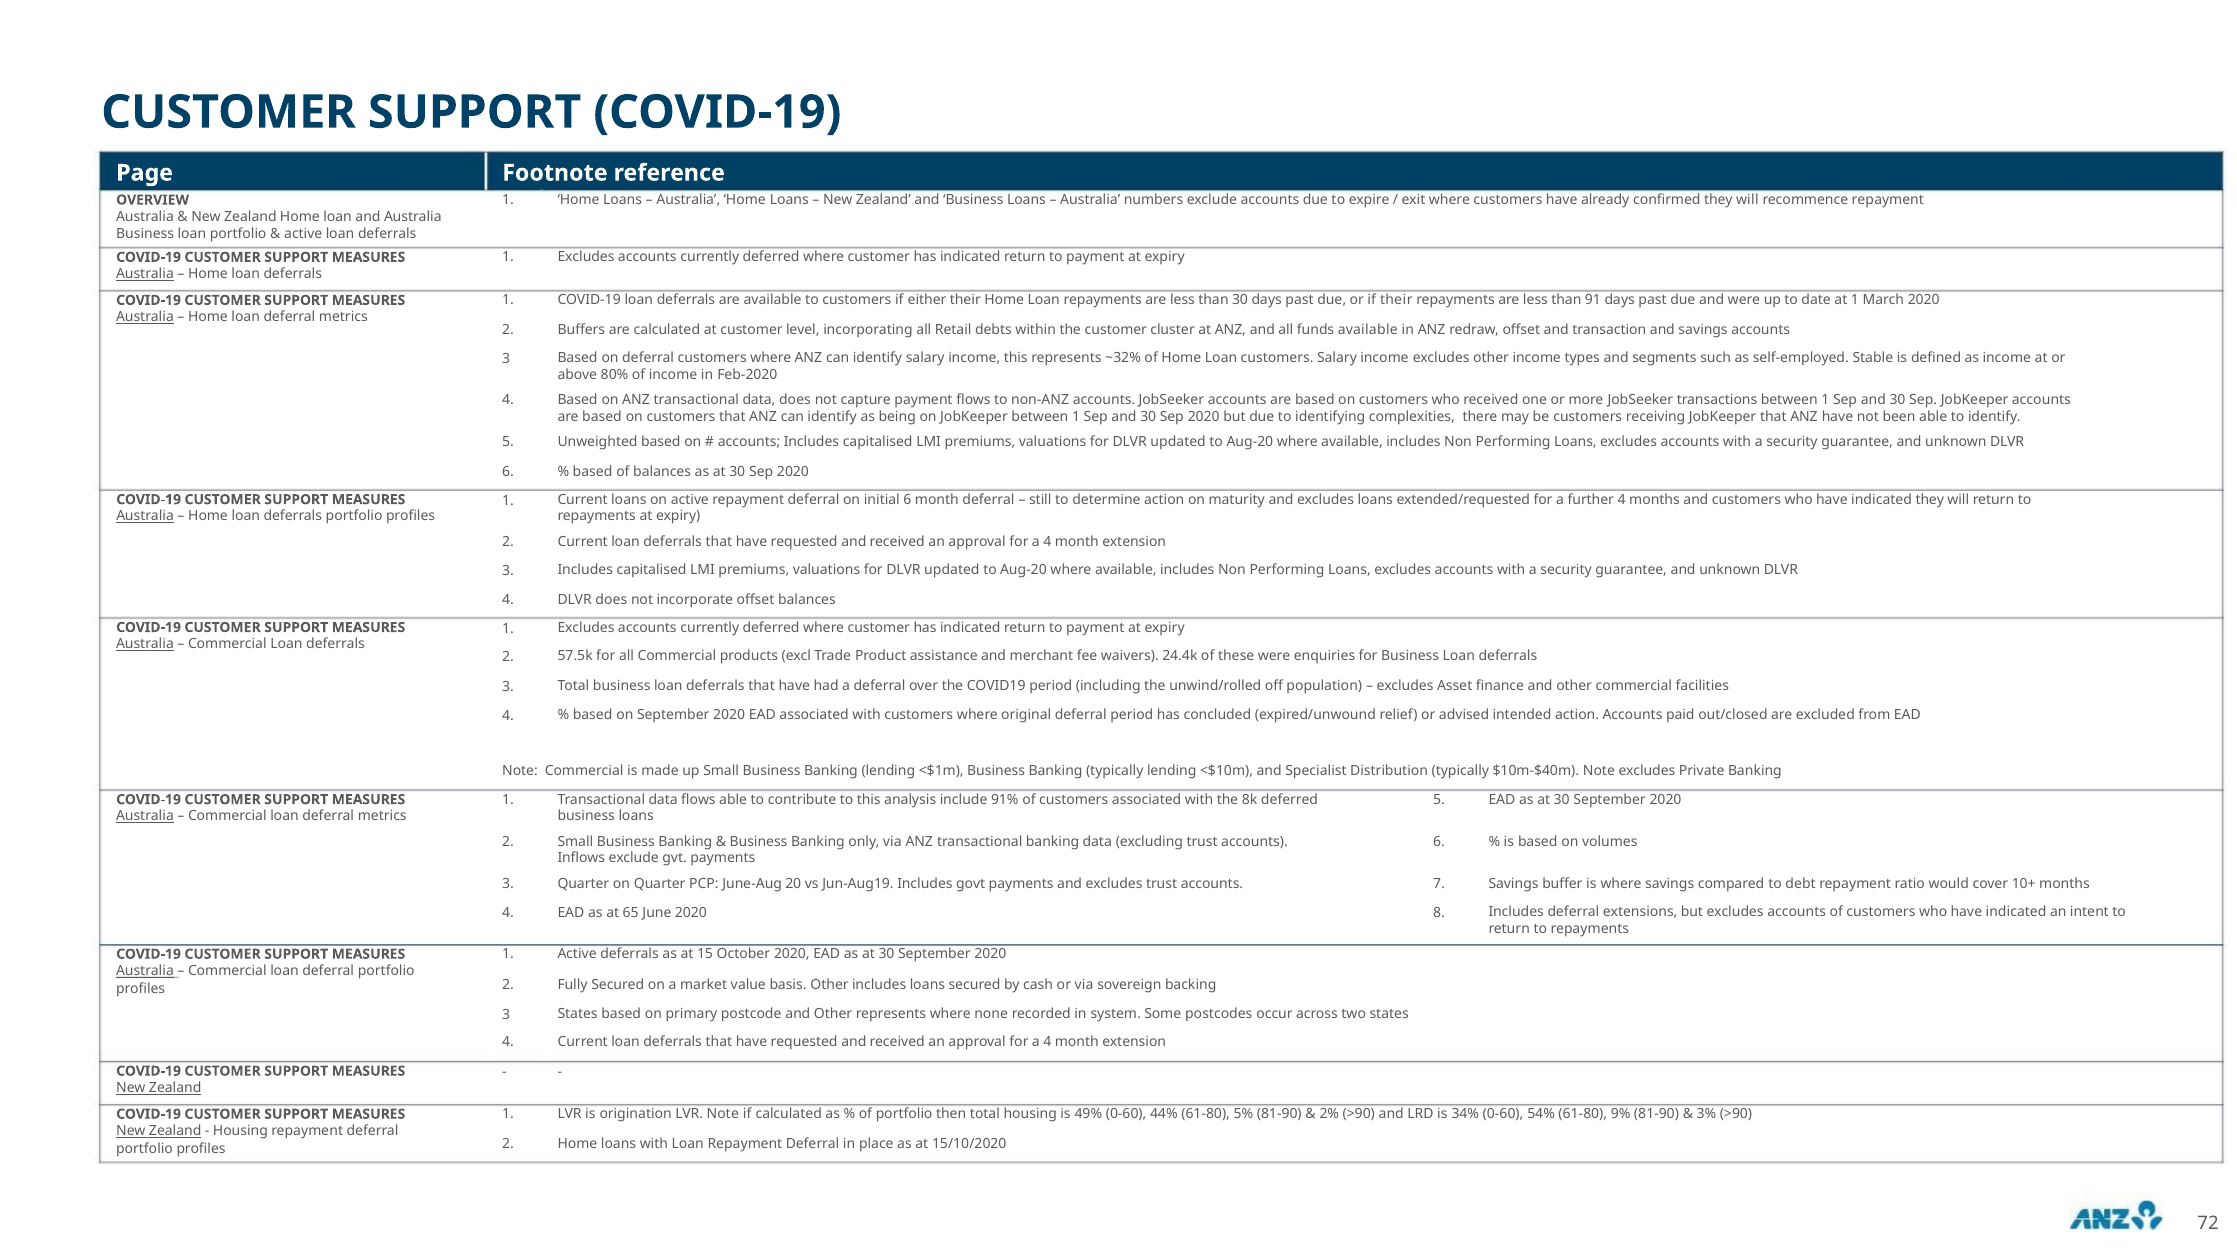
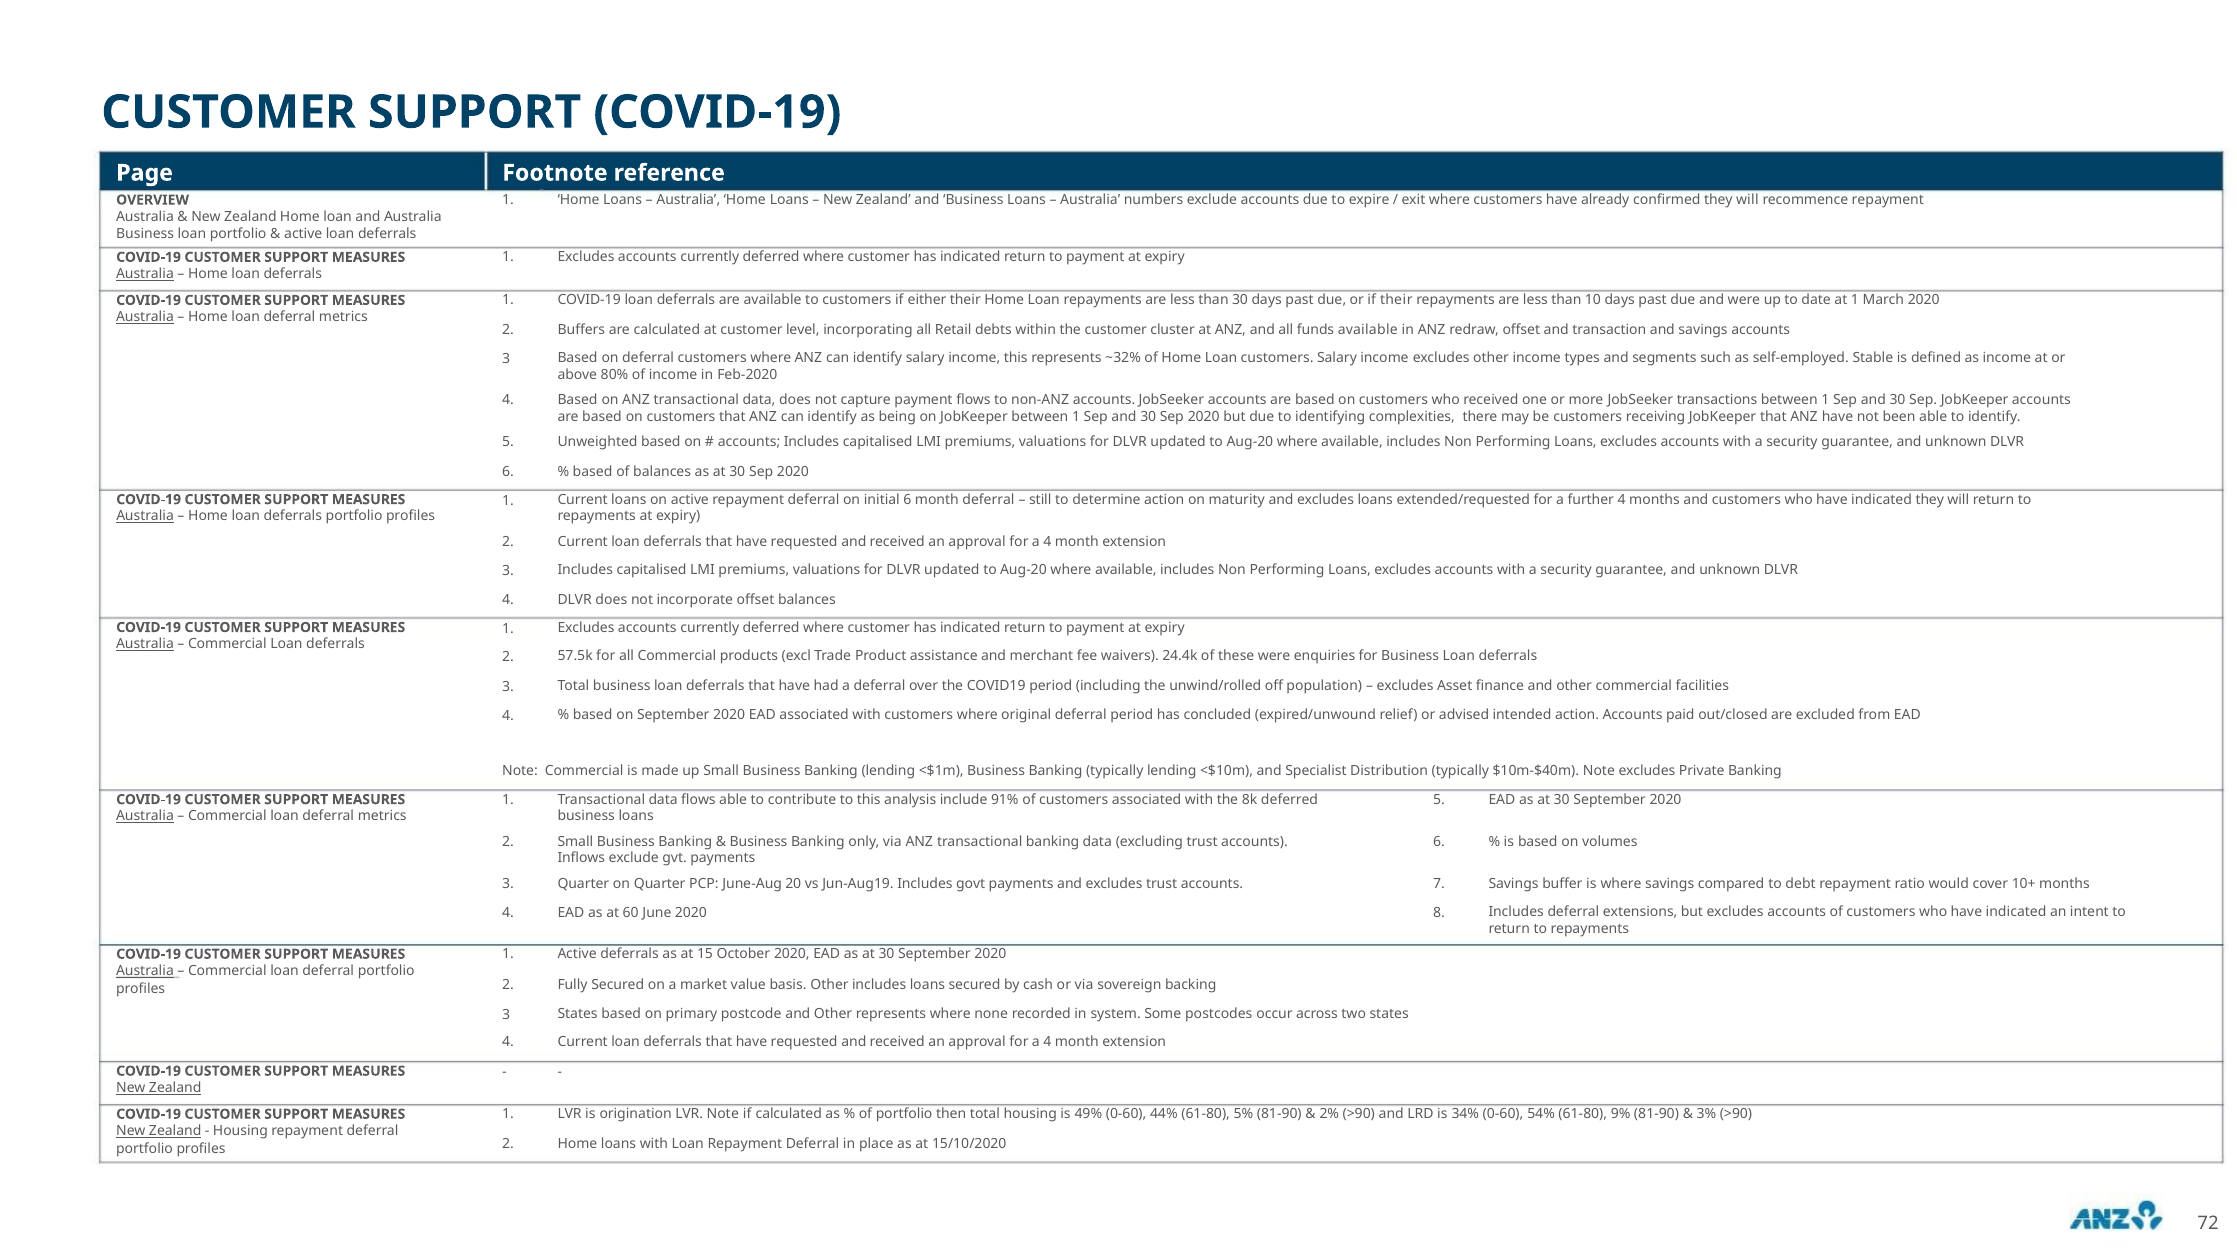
91: 91 -> 10
65: 65 -> 60
